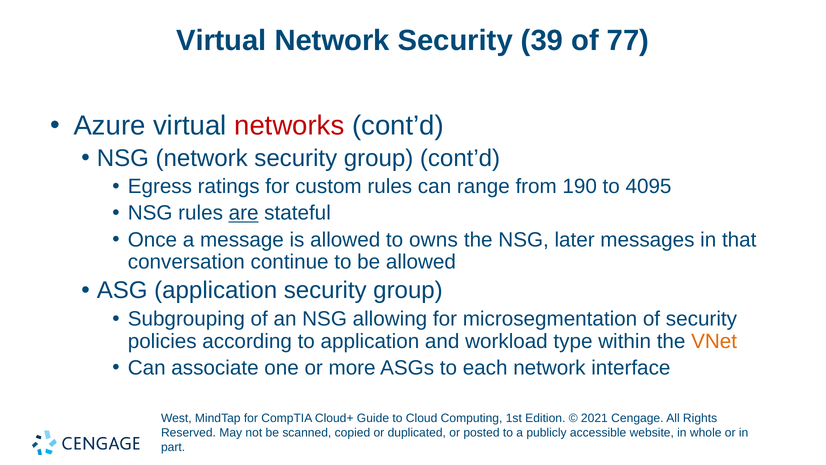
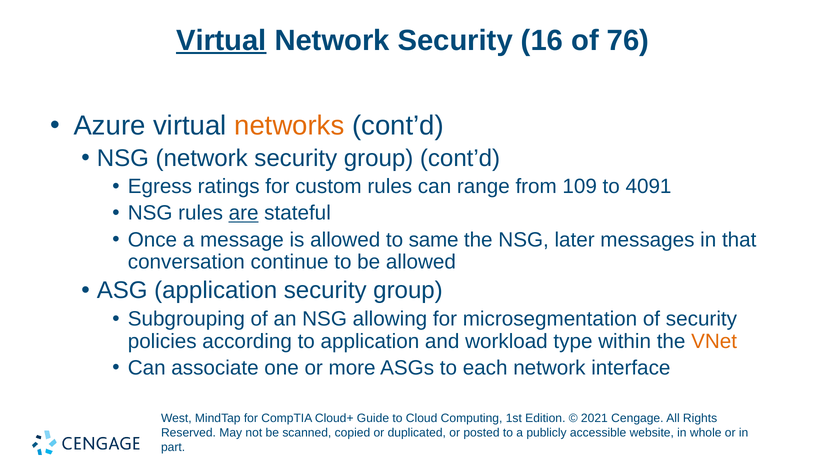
Virtual at (221, 40) underline: none -> present
39: 39 -> 16
77: 77 -> 76
networks colour: red -> orange
190: 190 -> 109
4095: 4095 -> 4091
owns: owns -> same
